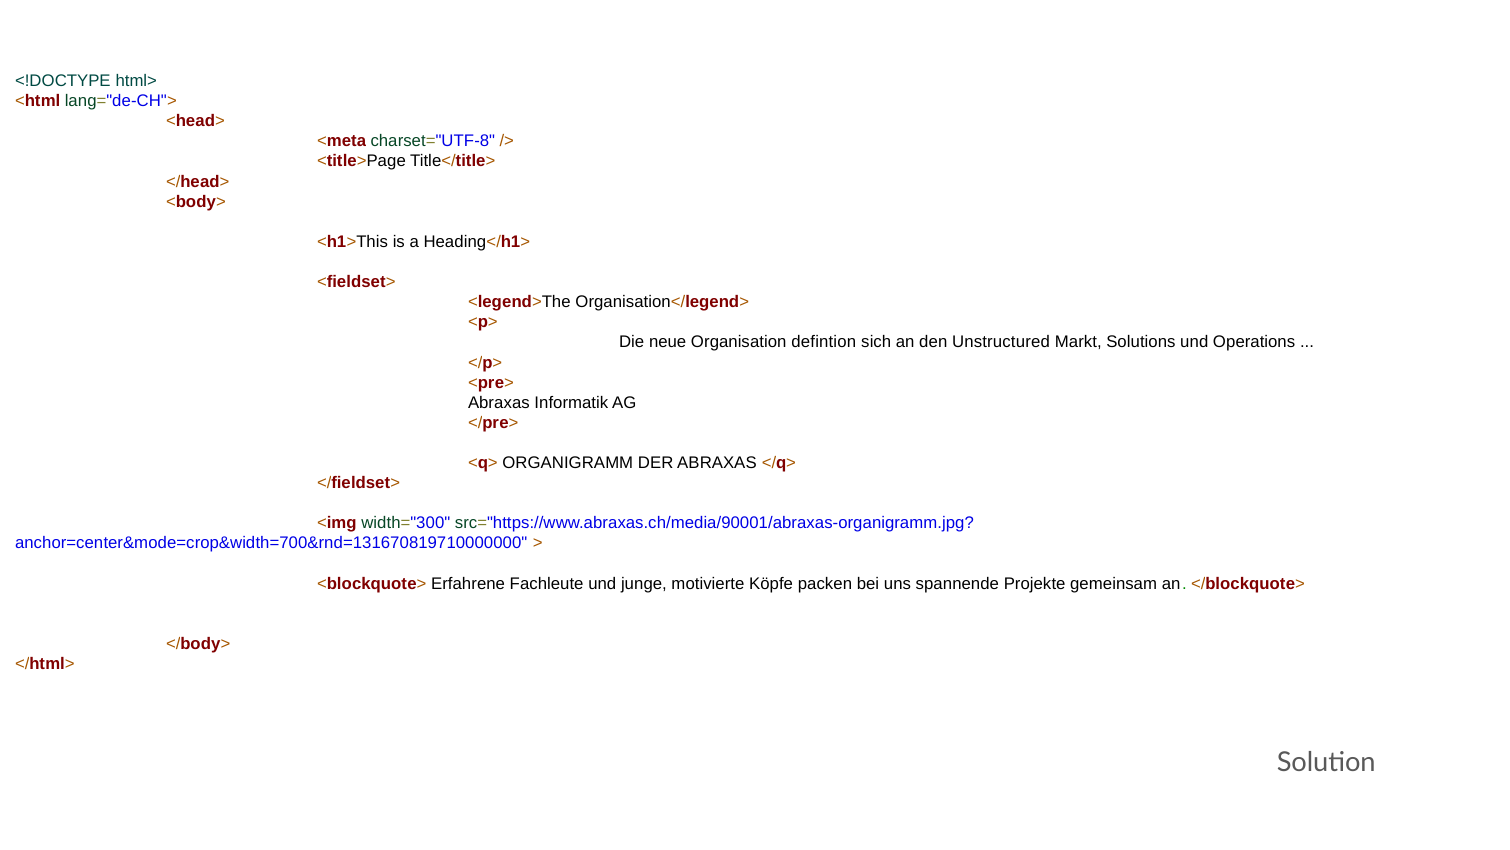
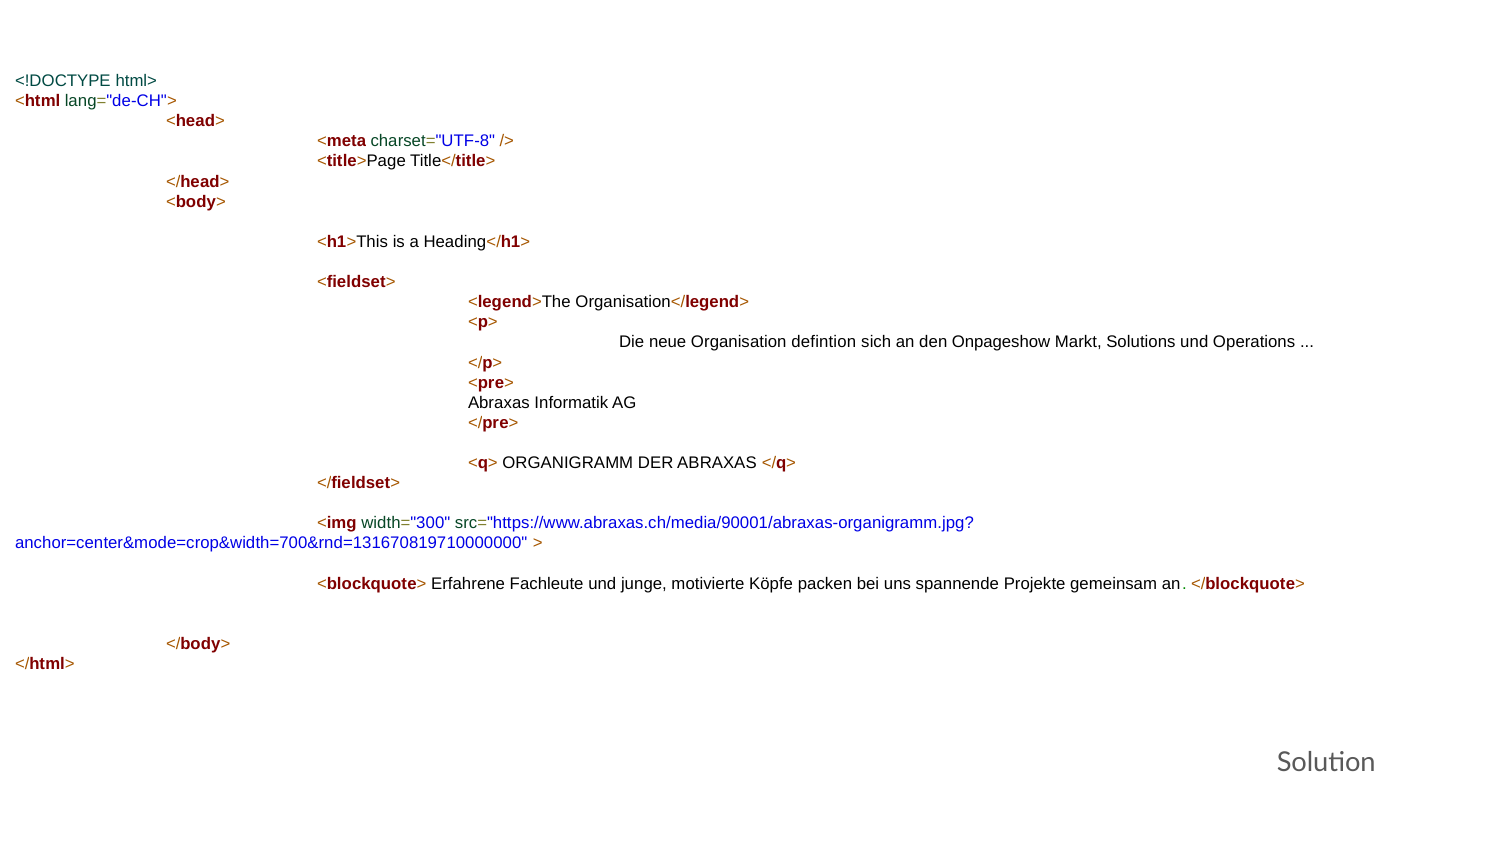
Unstructured: Unstructured -> Onpageshow
